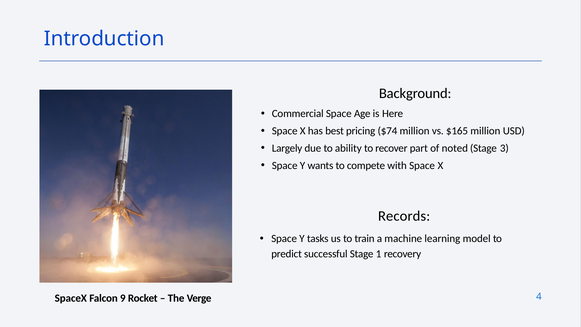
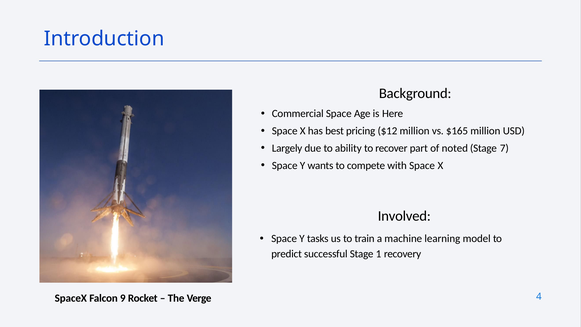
$74: $74 -> $12
3: 3 -> 7
Records: Records -> Involved
